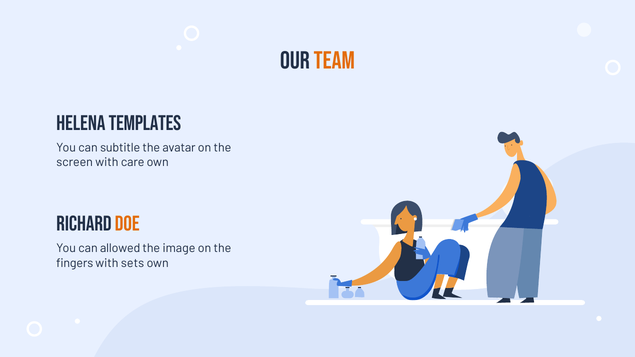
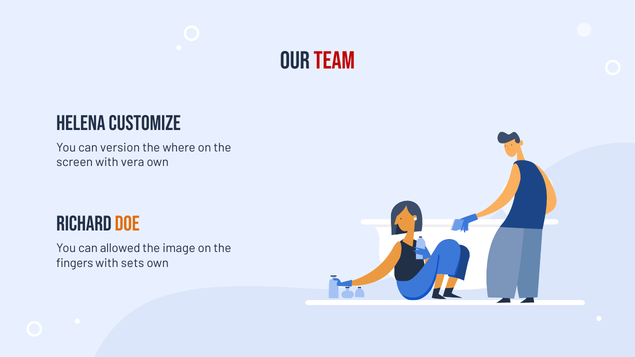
TEAM colour: orange -> red
TEMPLATES: TEMPLATES -> CUSTOMIZE
subtitle: subtitle -> version
avatar: avatar -> where
care: care -> vera
